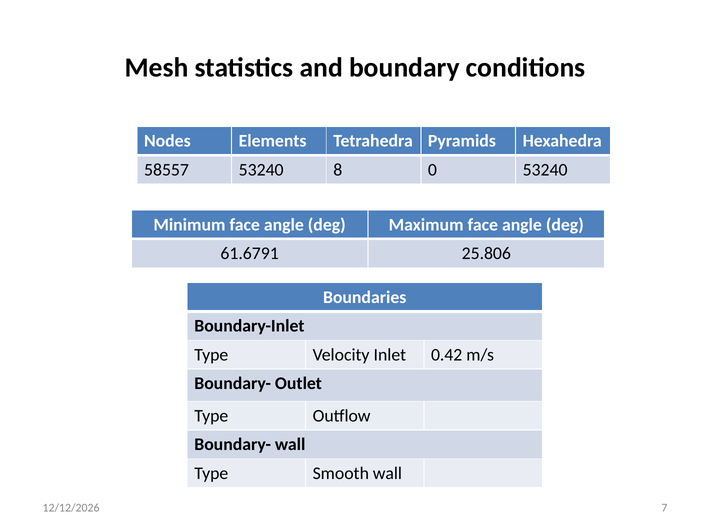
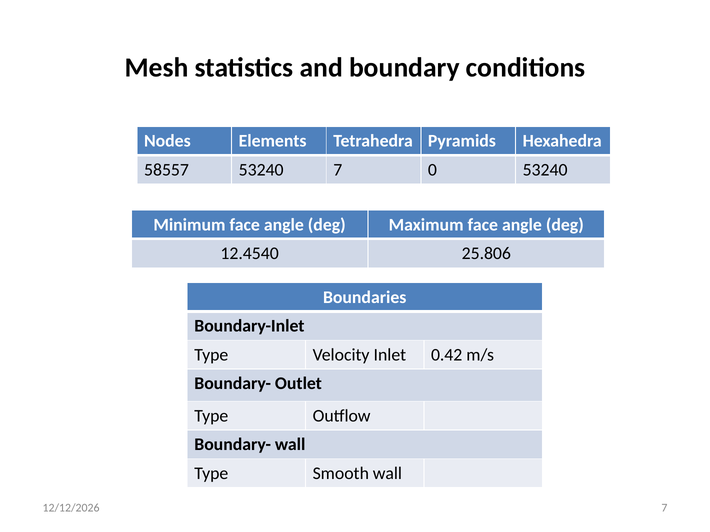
53240 8: 8 -> 7
61.6791: 61.6791 -> 12.4540
